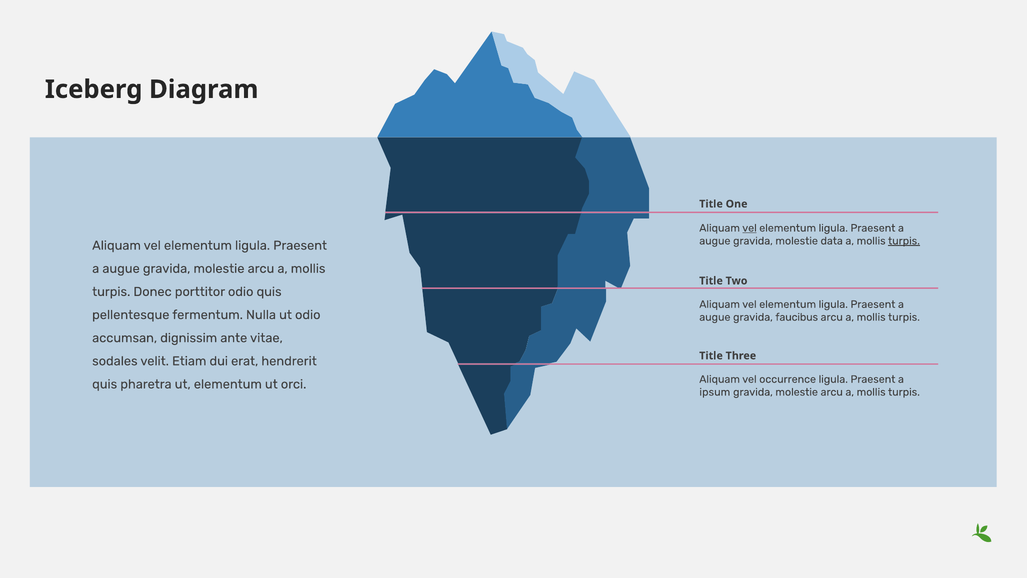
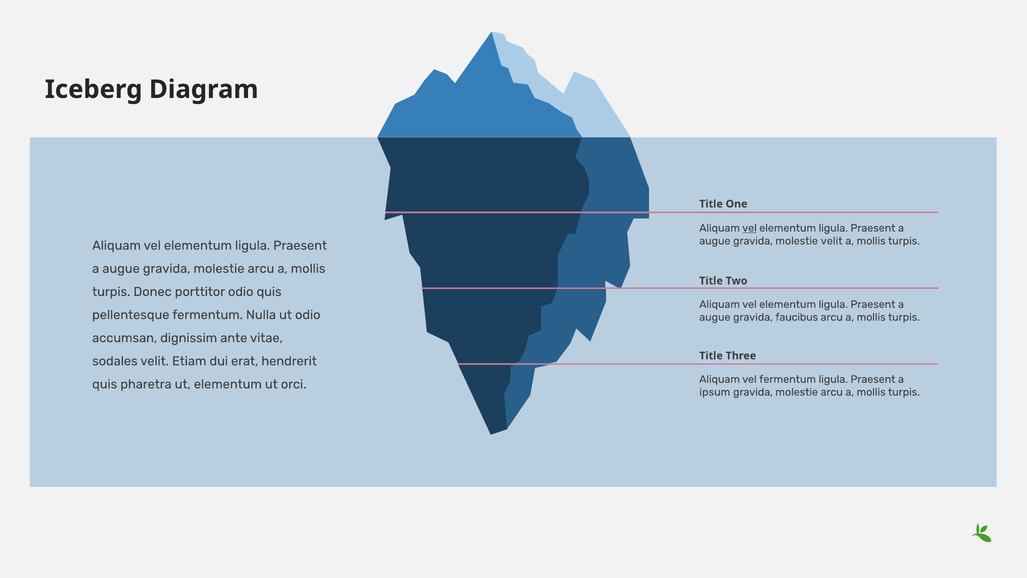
molestie data: data -> velit
turpis at (904, 241) underline: present -> none
vel occurrence: occurrence -> fermentum
